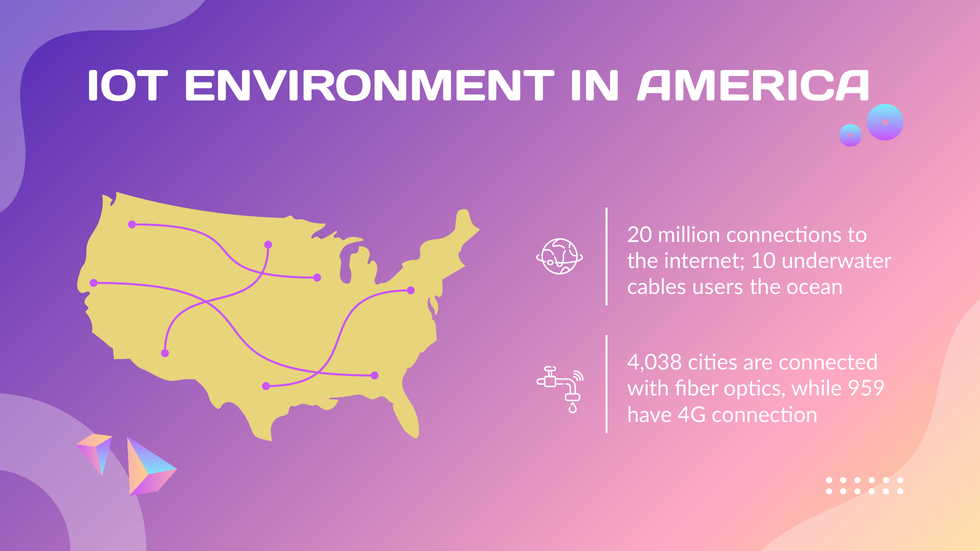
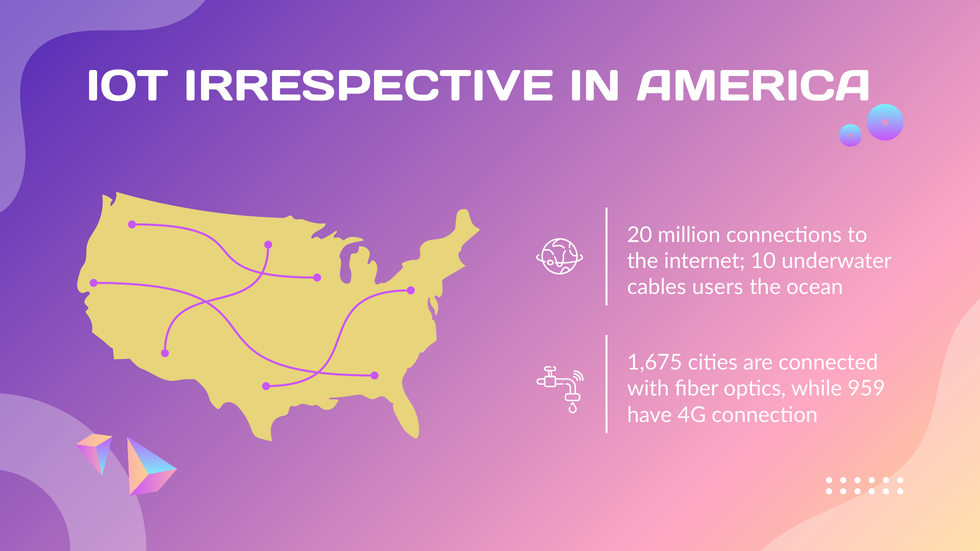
ENVIRONMENT: ENVIRONMENT -> IRRESPECTIVE
4,038: 4,038 -> 1,675
